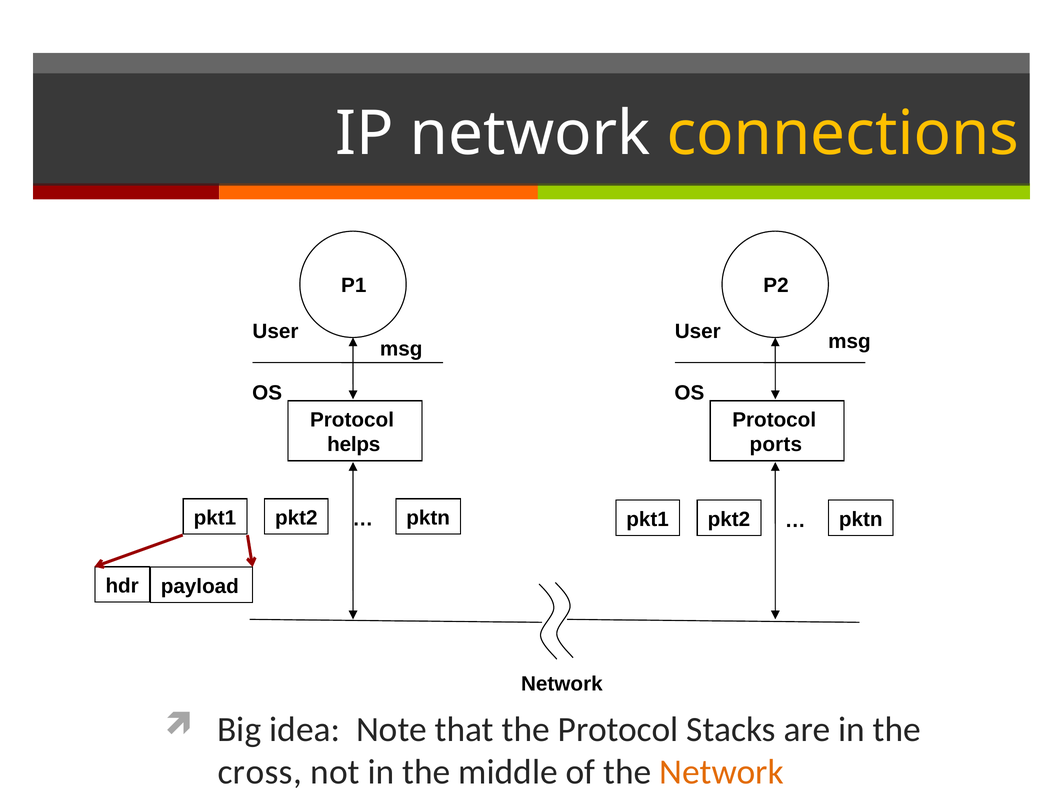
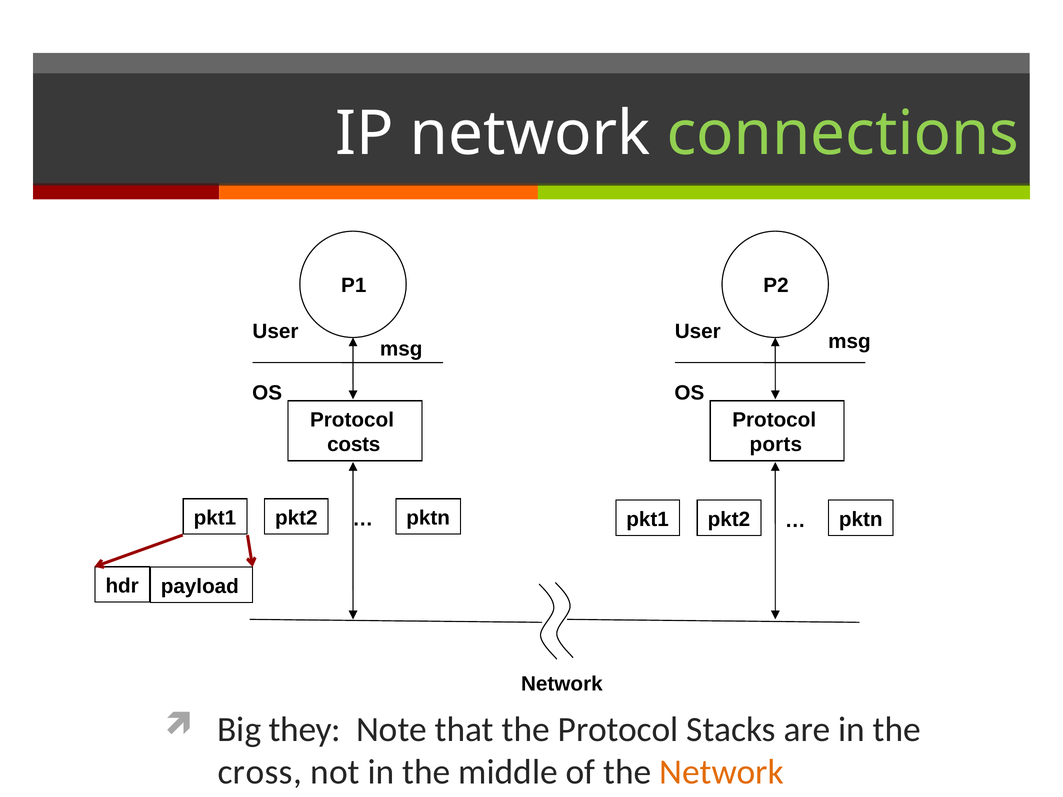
connections colour: yellow -> light green
helps: helps -> costs
idea: idea -> they
